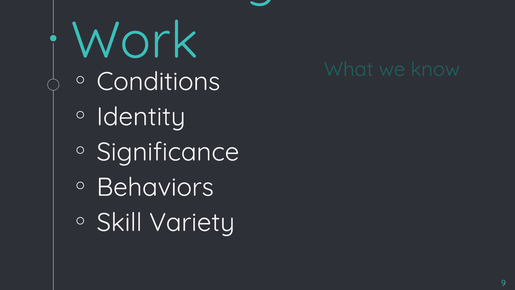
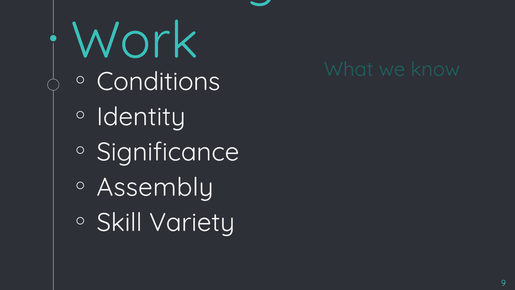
Behaviors: Behaviors -> Assembly
